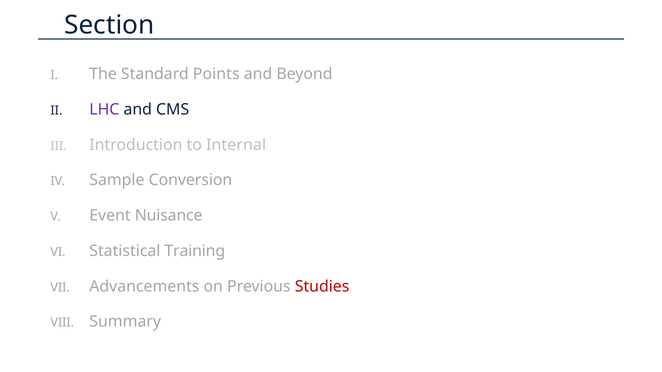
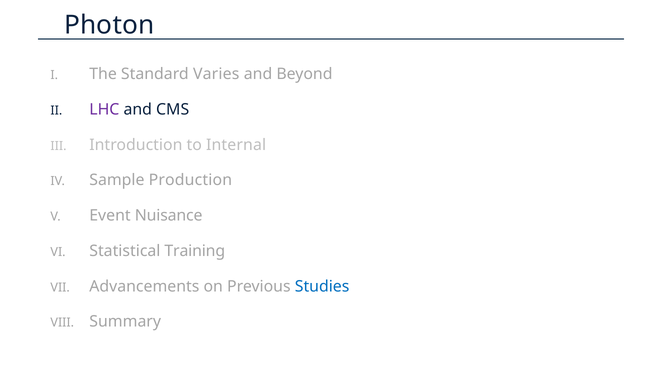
Section: Section -> Photon
Points: Points -> Varies
Conversion: Conversion -> Production
Studies colour: red -> blue
